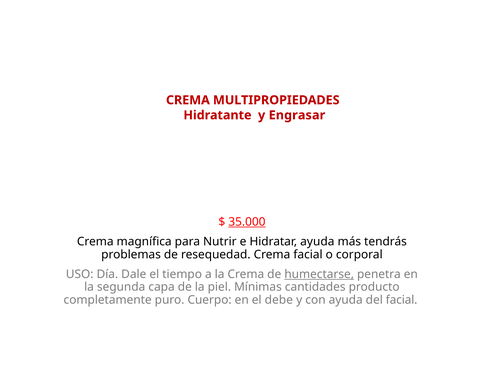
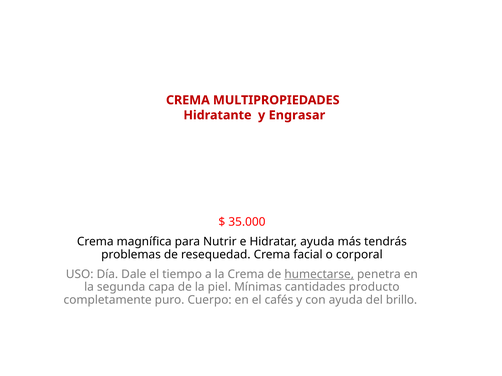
35.000 underline: present -> none
debe: debe -> cafés
del facial: facial -> brillo
